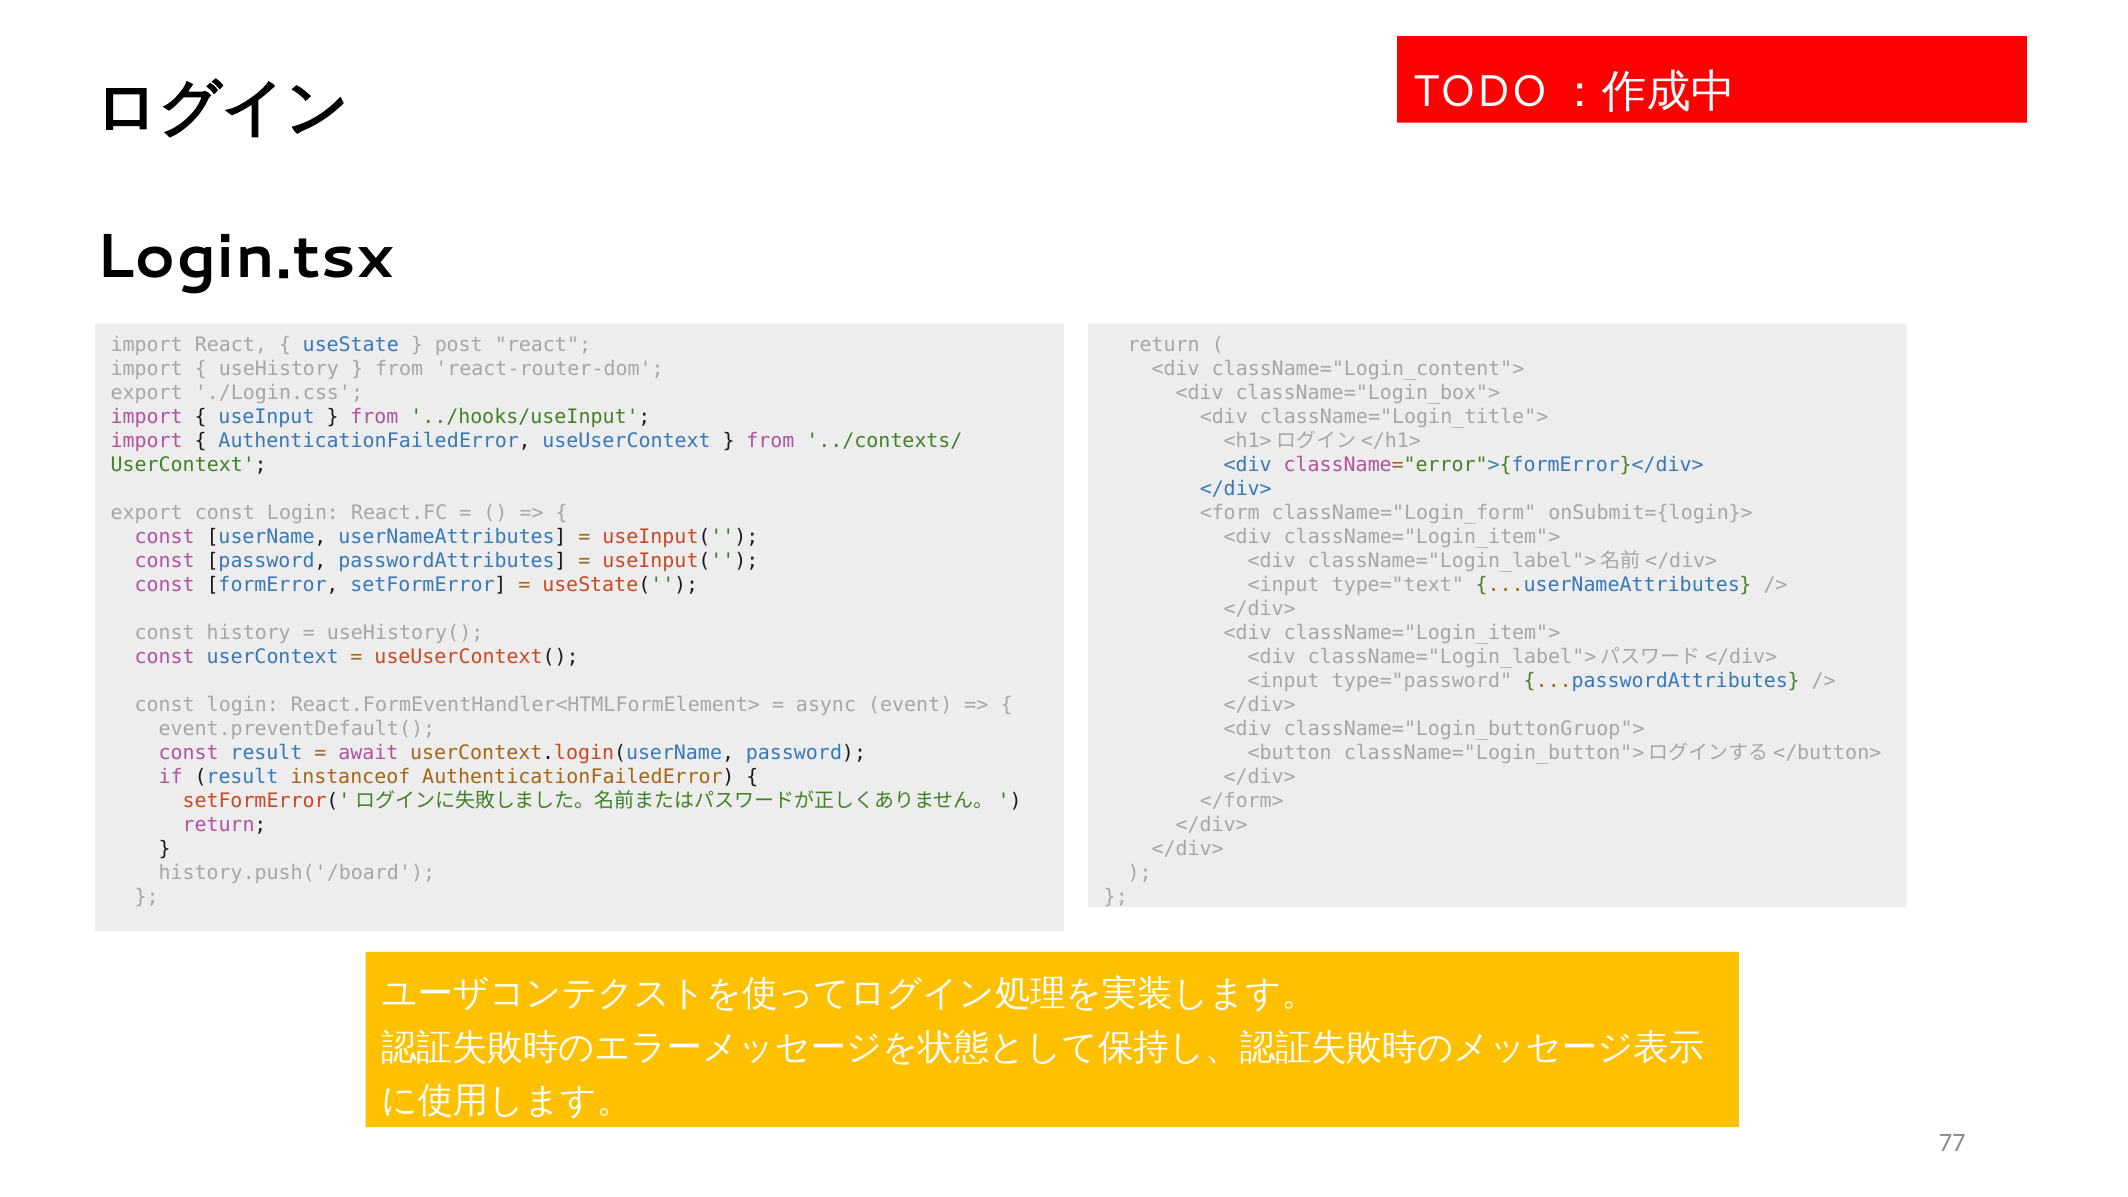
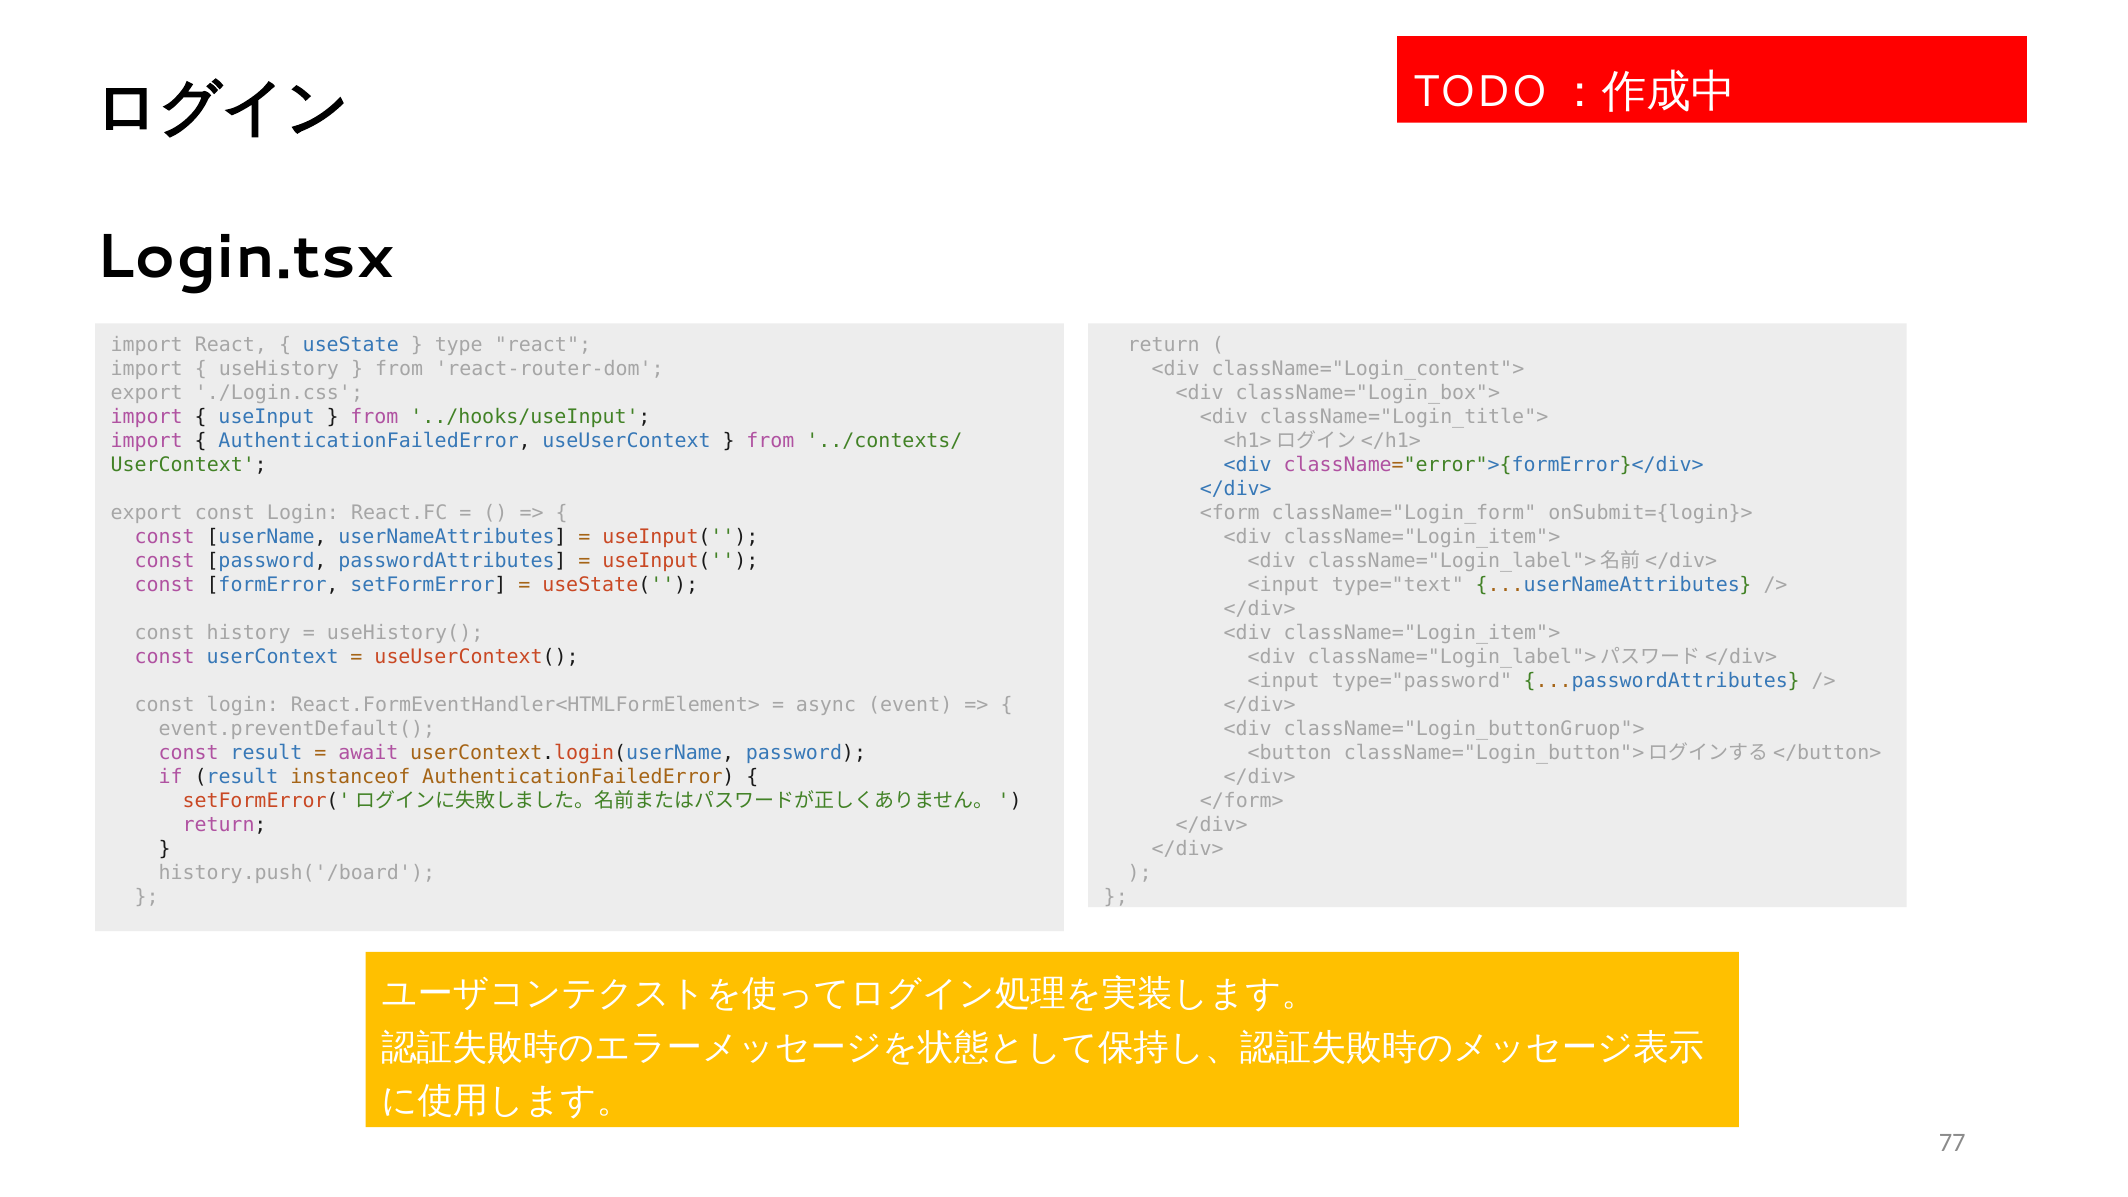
post: post -> type
